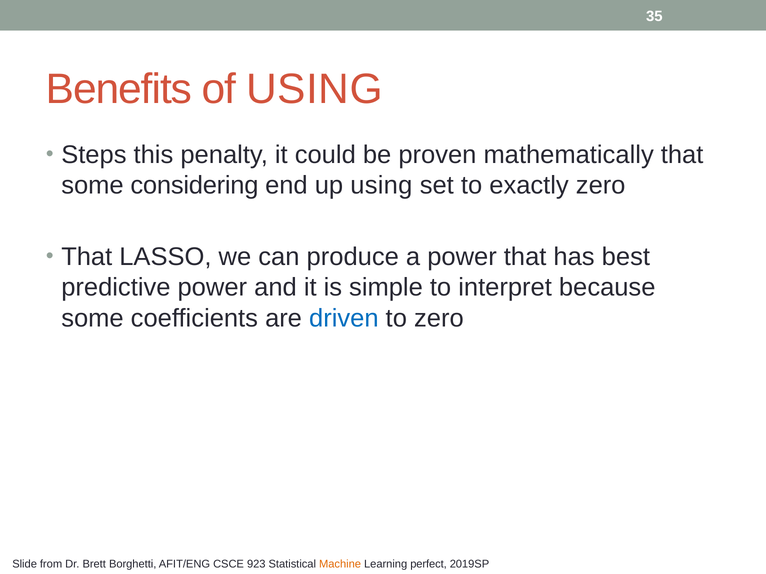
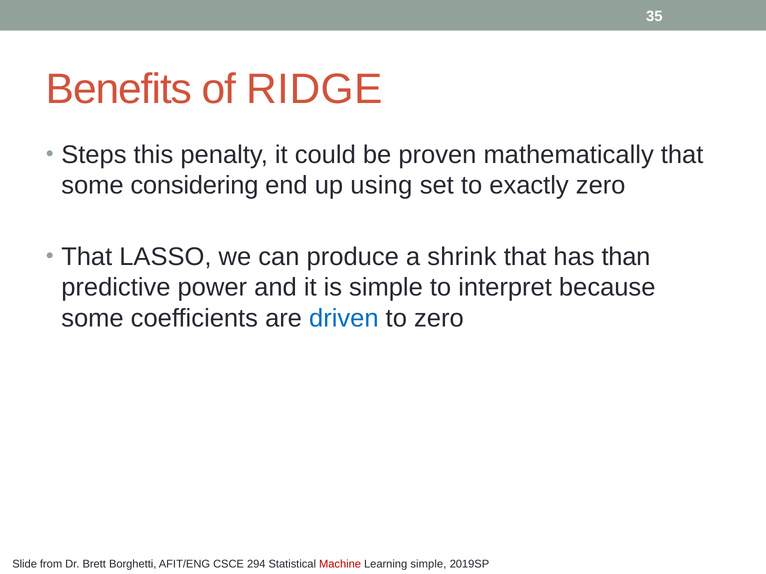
of USING: USING -> RIDGE
a power: power -> shrink
best: best -> than
923: 923 -> 294
Machine colour: orange -> red
Learning perfect: perfect -> simple
